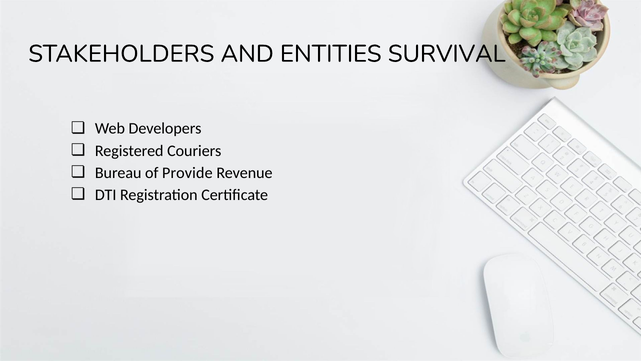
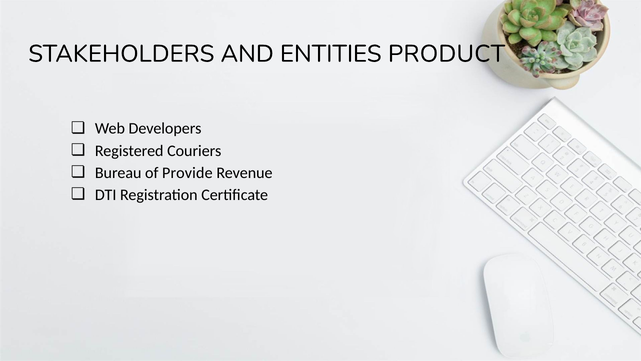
SURVIVAL: SURVIVAL -> PRODUCT
